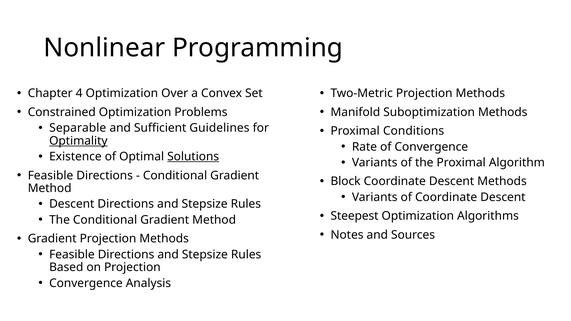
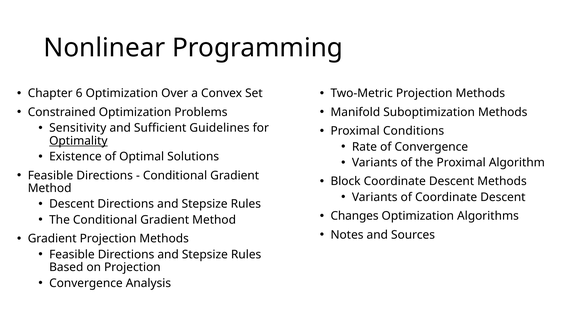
4: 4 -> 6
Separable: Separable -> Sensitivity
Solutions underline: present -> none
Steepest: Steepest -> Changes
